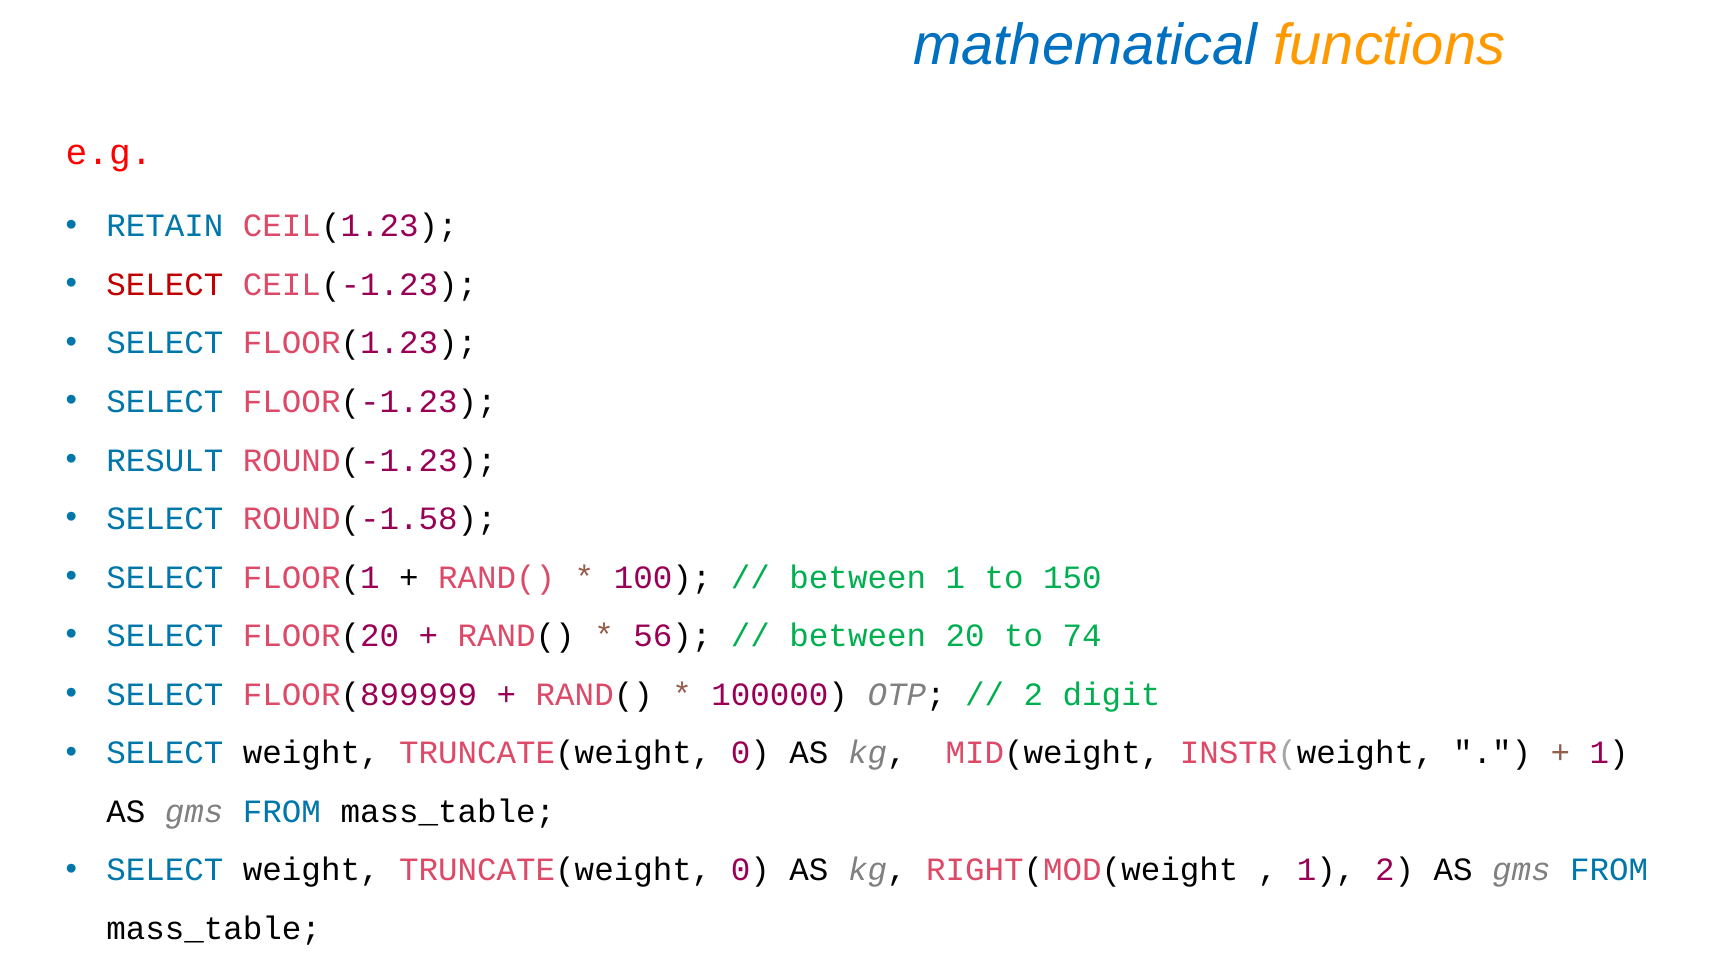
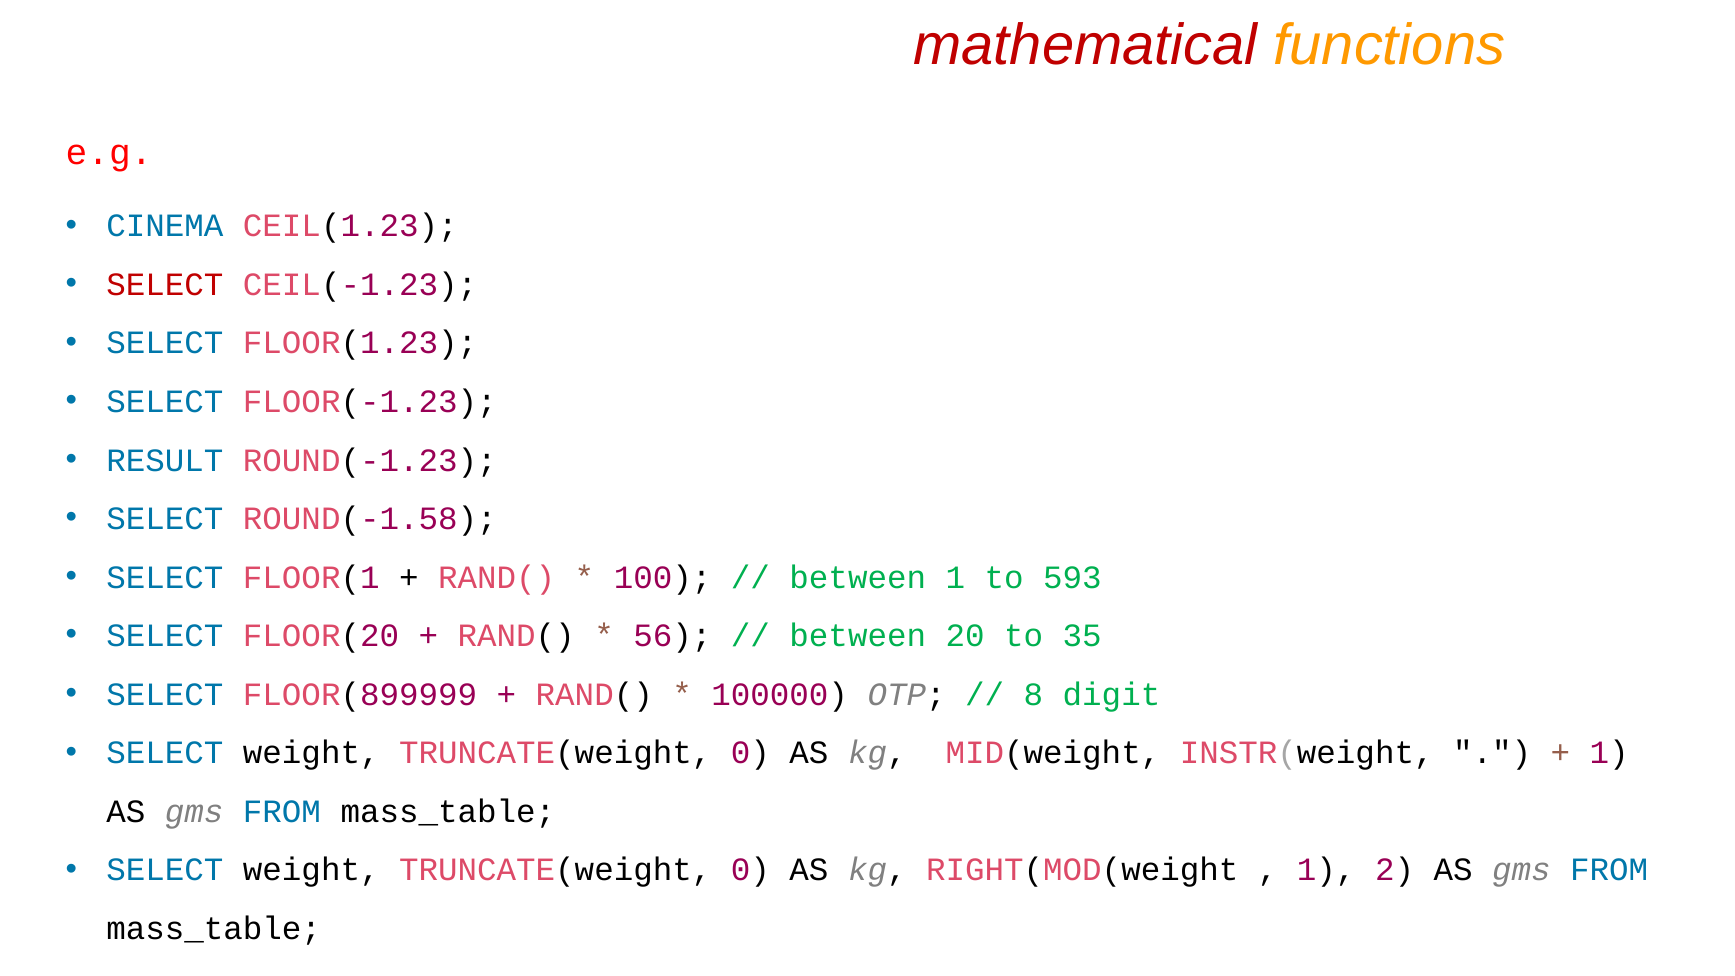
mathematical colour: blue -> red
RETAIN: RETAIN -> CINEMA
150: 150 -> 593
74: 74 -> 35
2 at (1033, 694): 2 -> 8
